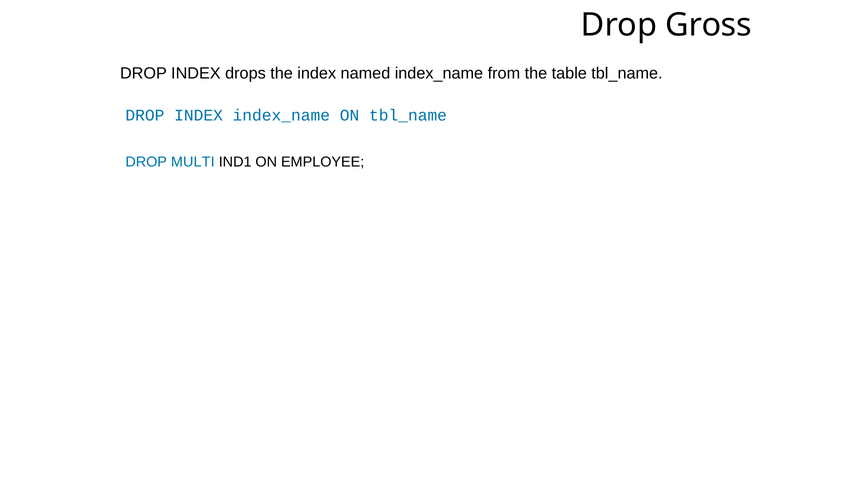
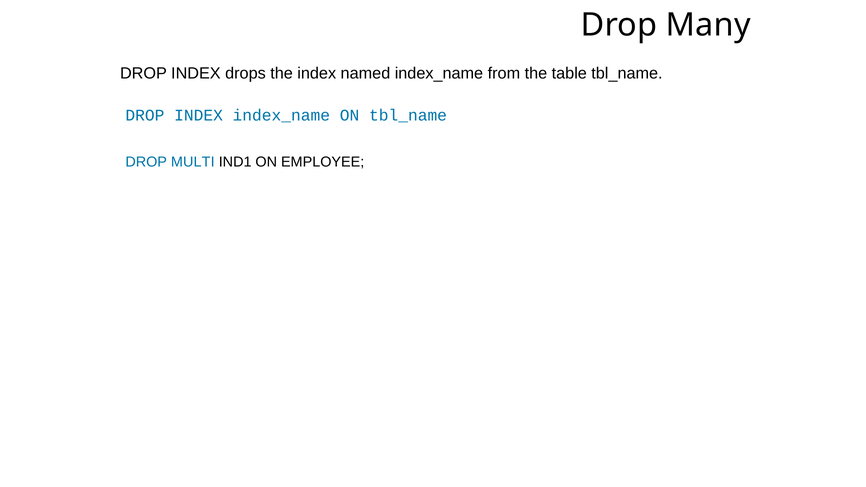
Gross: Gross -> Many
